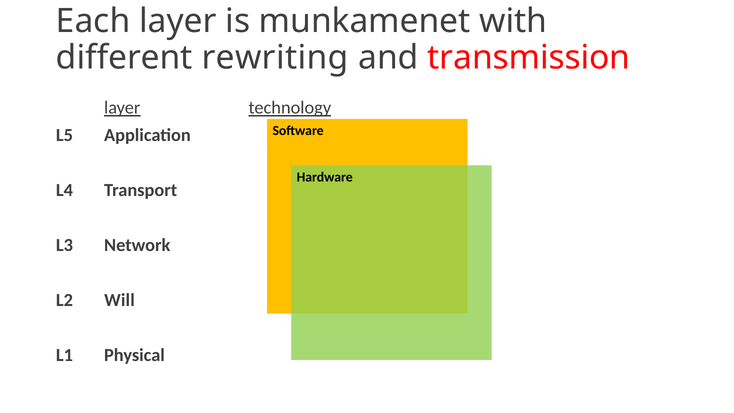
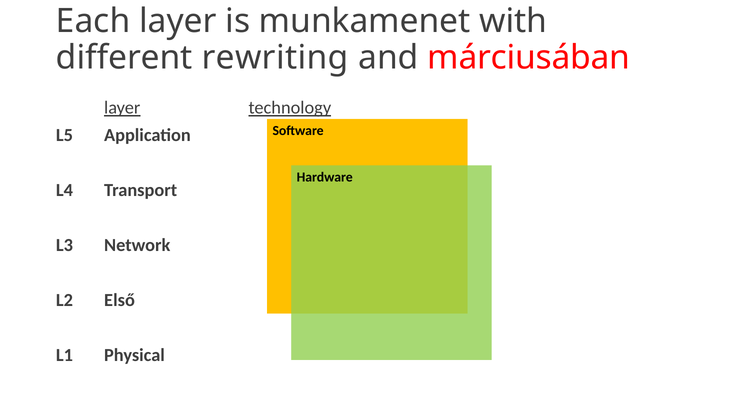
transmission: transmission -> márciusában
Will: Will -> Első
